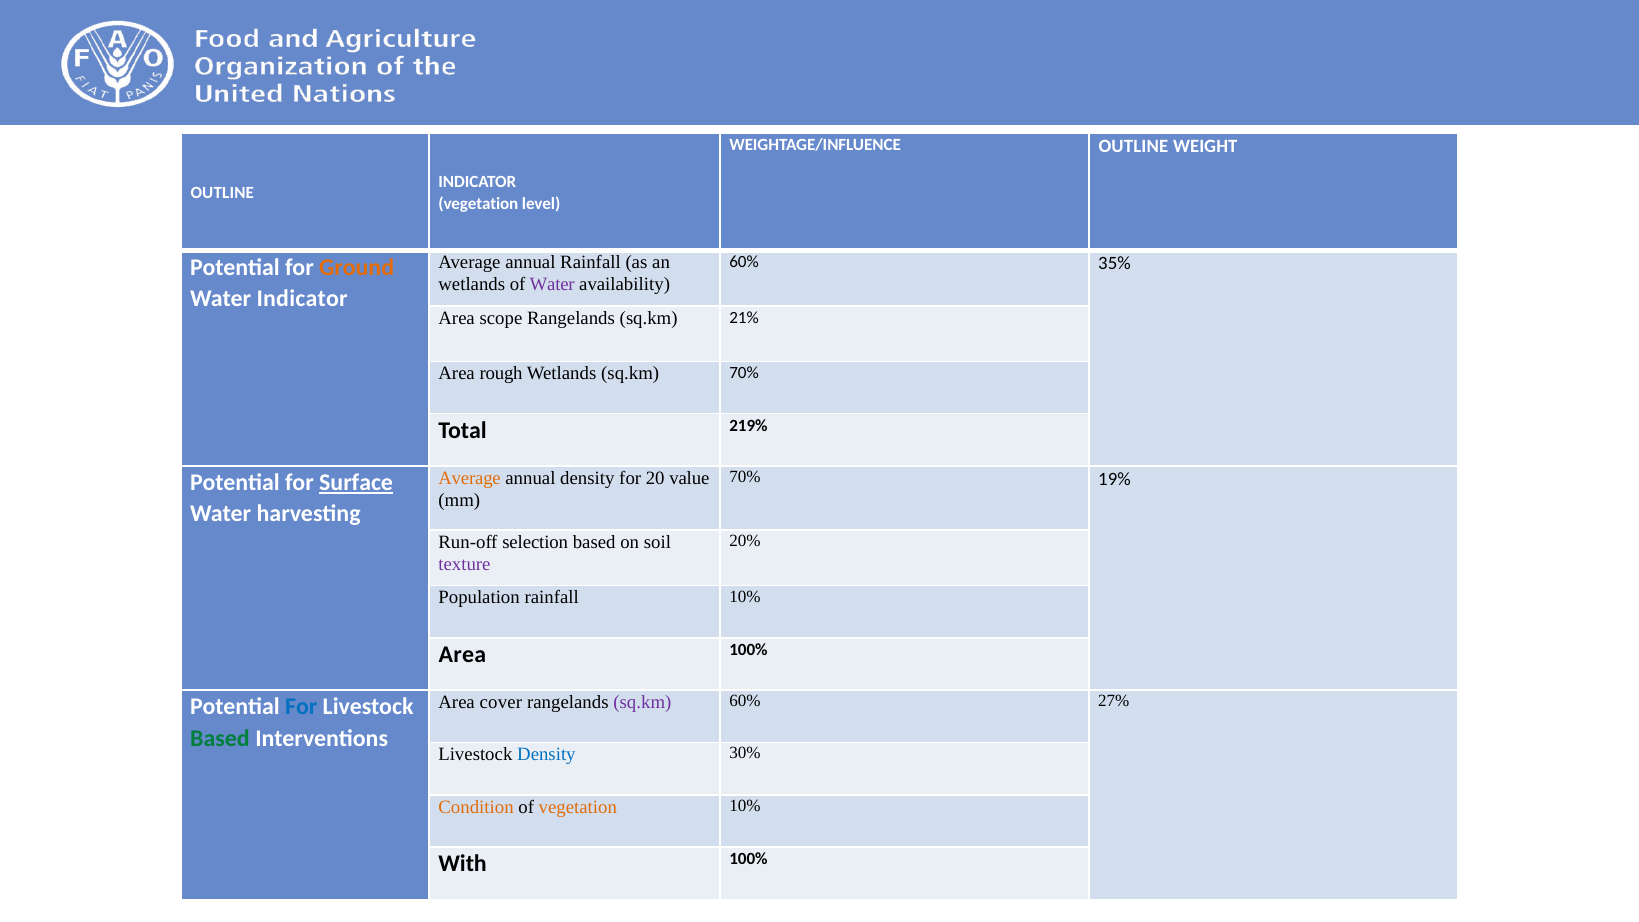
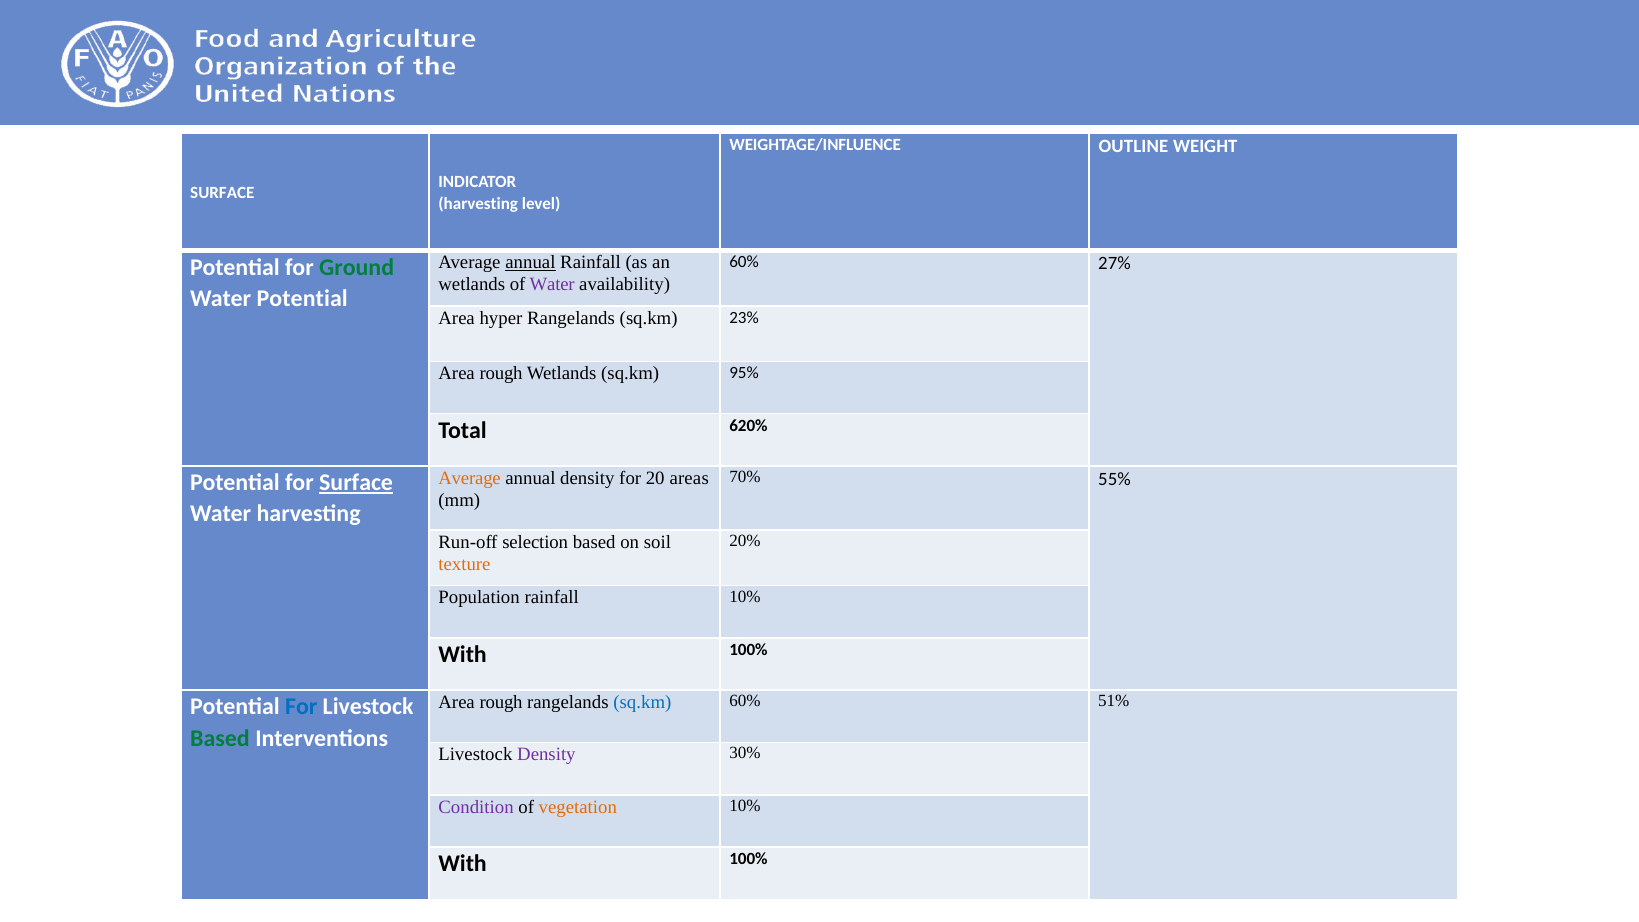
OUTLINE at (222, 193): OUTLINE -> SURFACE
vegetation at (478, 204): vegetation -> harvesting
annual at (530, 262) underline: none -> present
35%: 35% -> 27%
Ground colour: orange -> green
Water Indicator: Indicator -> Potential
scope: scope -> hyper
21%: 21% -> 23%
sq.km 70%: 70% -> 95%
219%: 219% -> 620%
19%: 19% -> 55%
value: value -> areas
texture colour: purple -> orange
Area at (462, 655): Area -> With
cover at (501, 702): cover -> rough
sq.km at (642, 702) colour: purple -> blue
27%: 27% -> 51%
Density at (546, 755) colour: blue -> purple
Condition colour: orange -> purple
